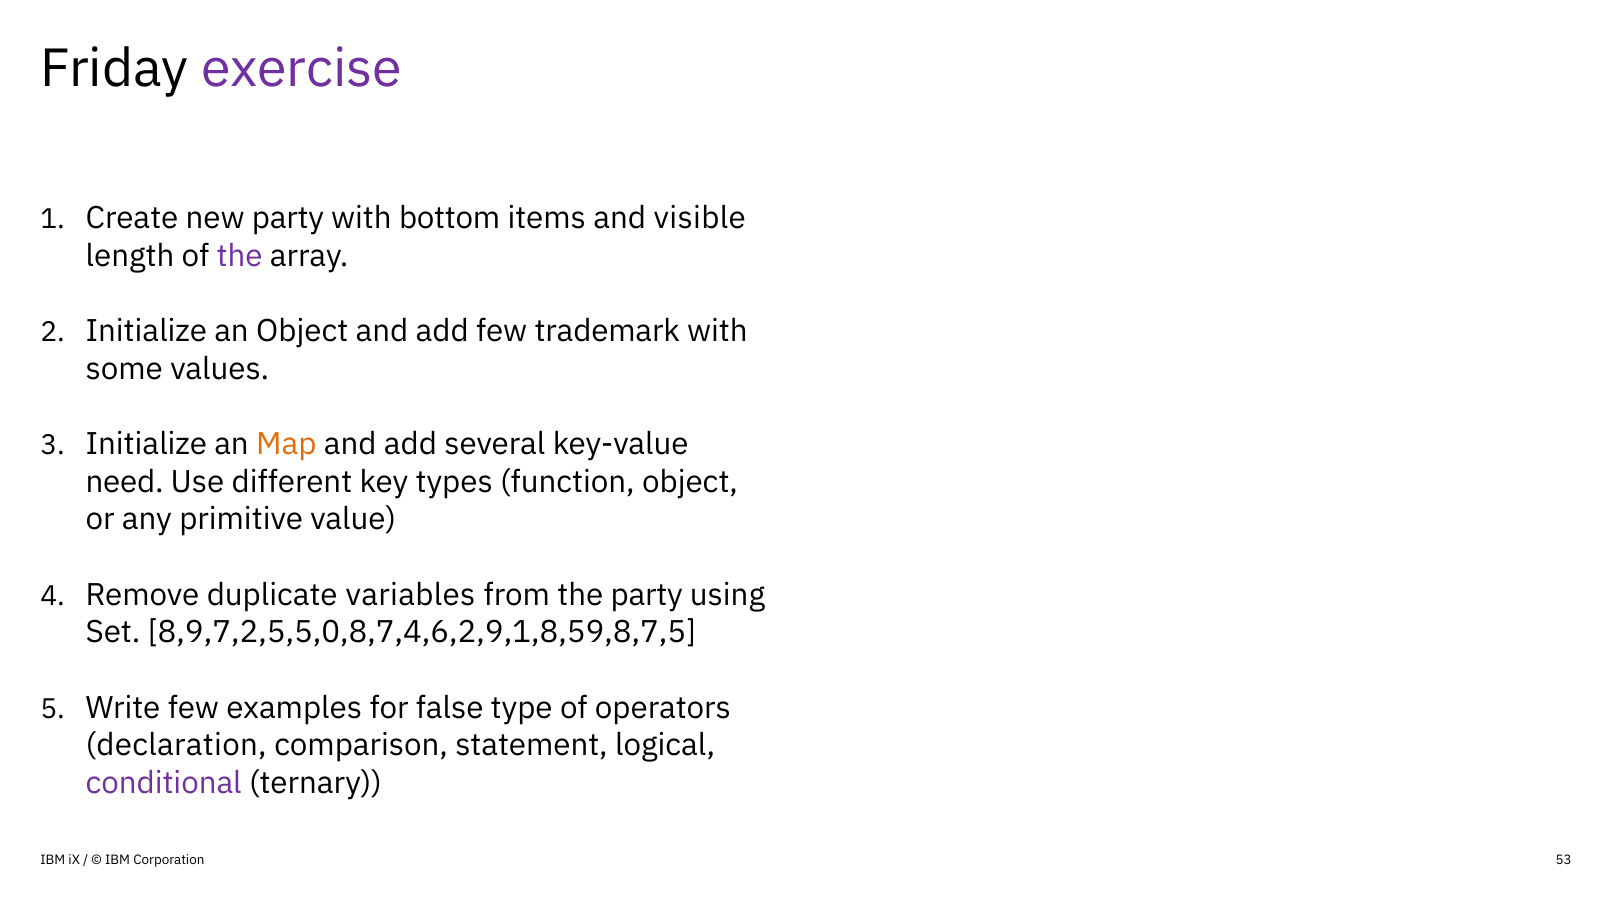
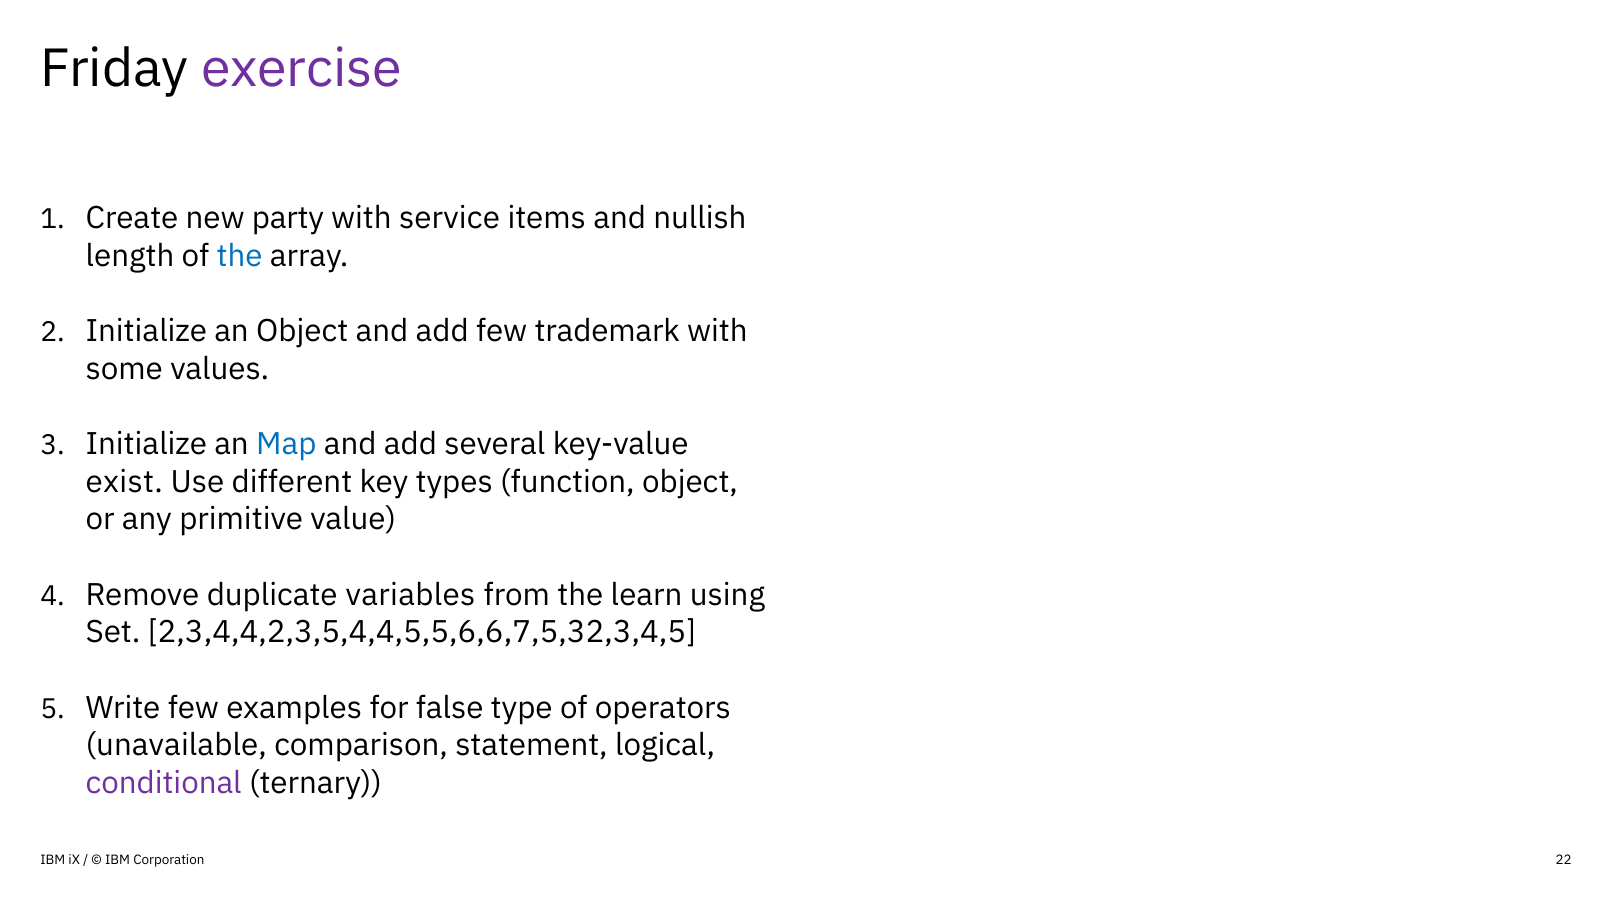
bottom: bottom -> service
visible: visible -> nullish
the at (240, 256) colour: purple -> blue
Map colour: orange -> blue
need: need -> exist
the party: party -> learn
8,9,7,2,5,5,0,8,7,4,6,2,9,1,8,59,8,7,5: 8,9,7,2,5,5,0,8,7,4,6,2,9,1,8,59,8,7,5 -> 2,3,4,4,2,3,5,4,4,5,5,6,6,7,5,32,3,4,5
declaration: declaration -> unavailable
53: 53 -> 22
